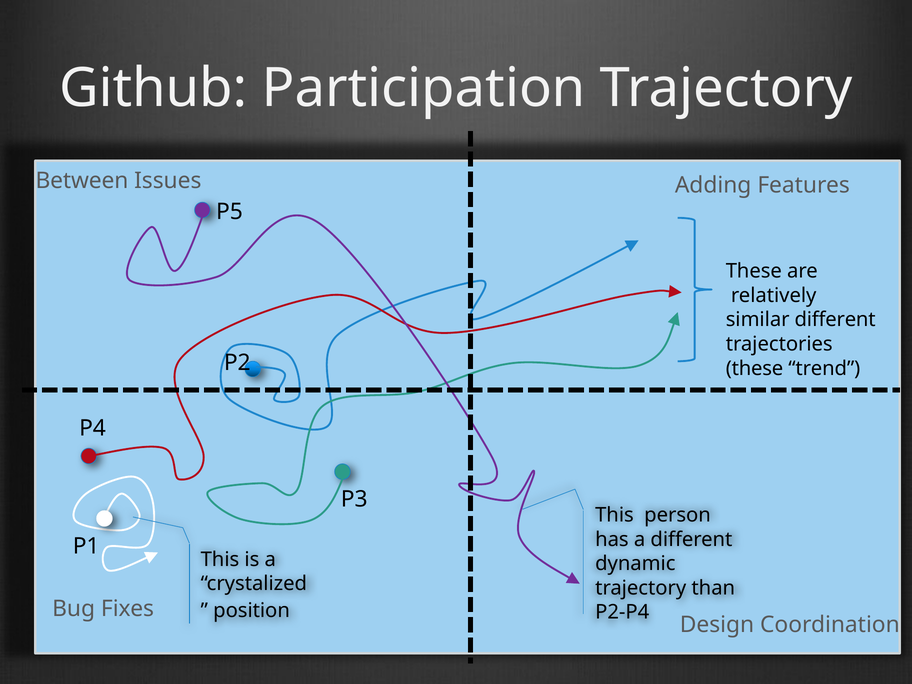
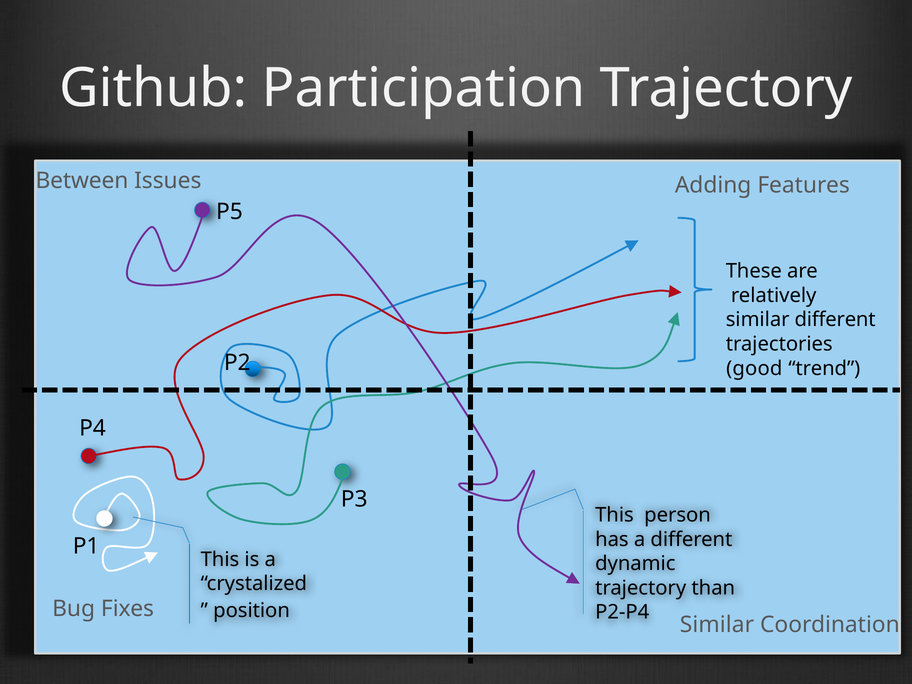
these at (754, 368): these -> good
Design at (717, 625): Design -> Similar
